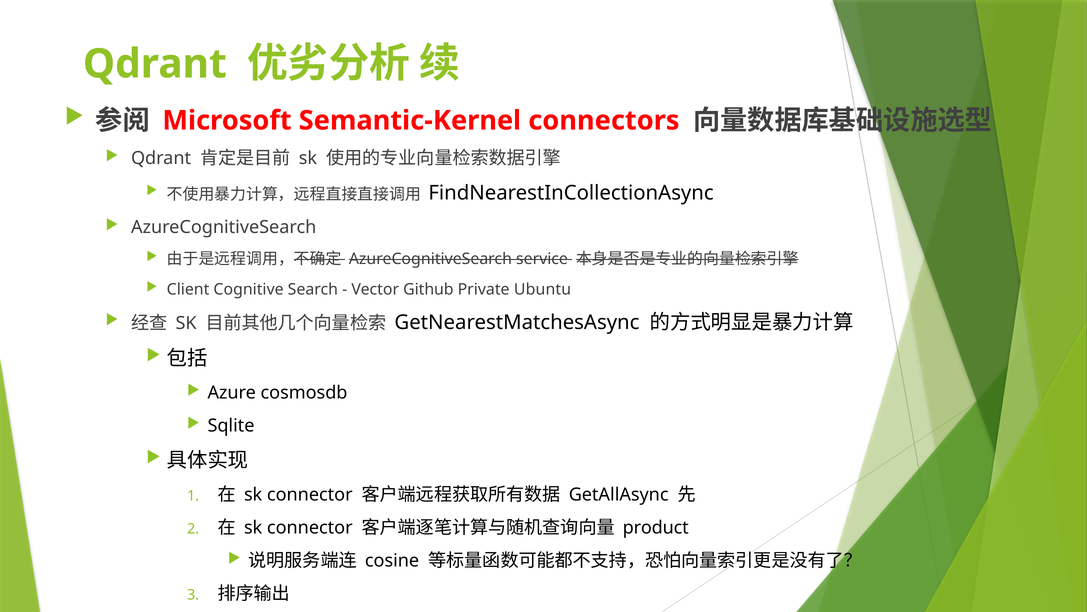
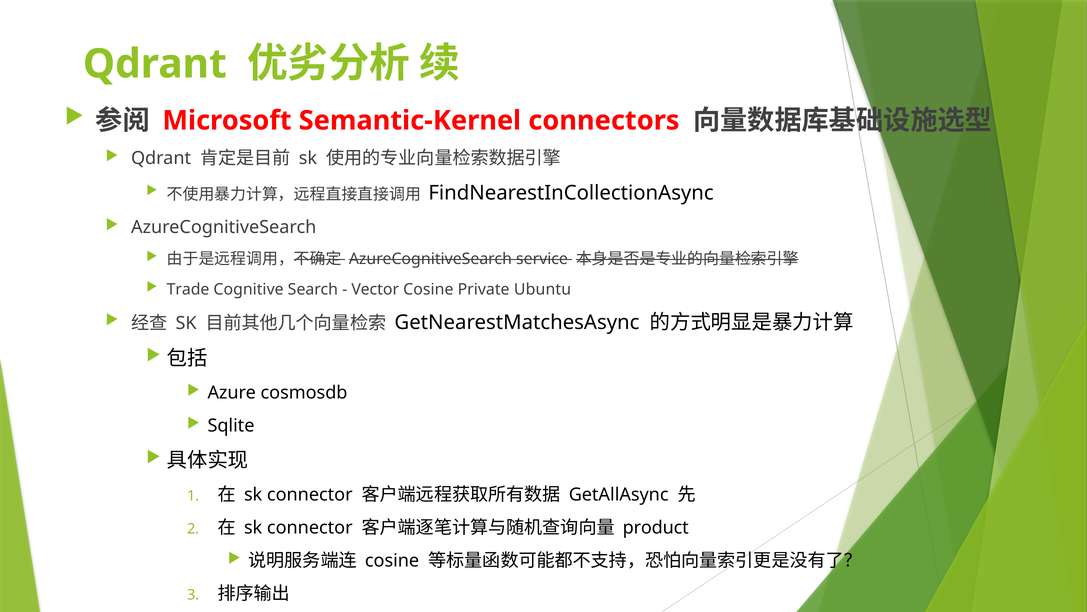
Client: Client -> Trade
Vector Github: Github -> Cosine
